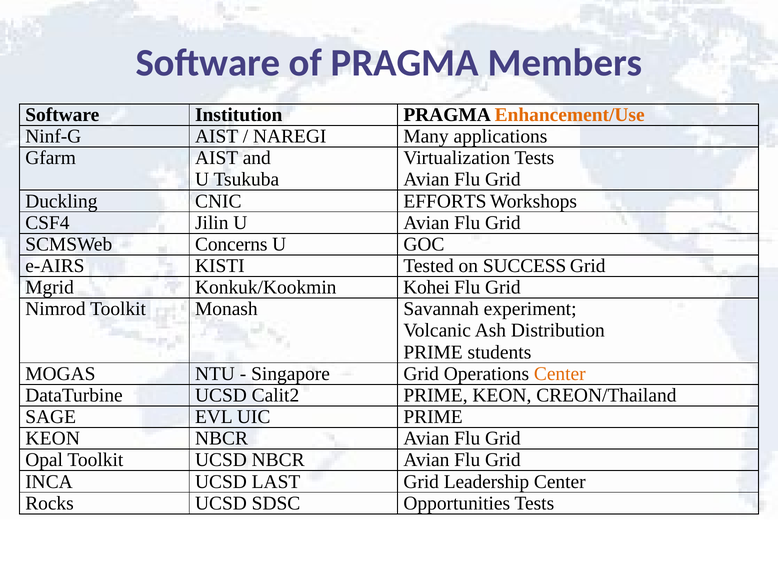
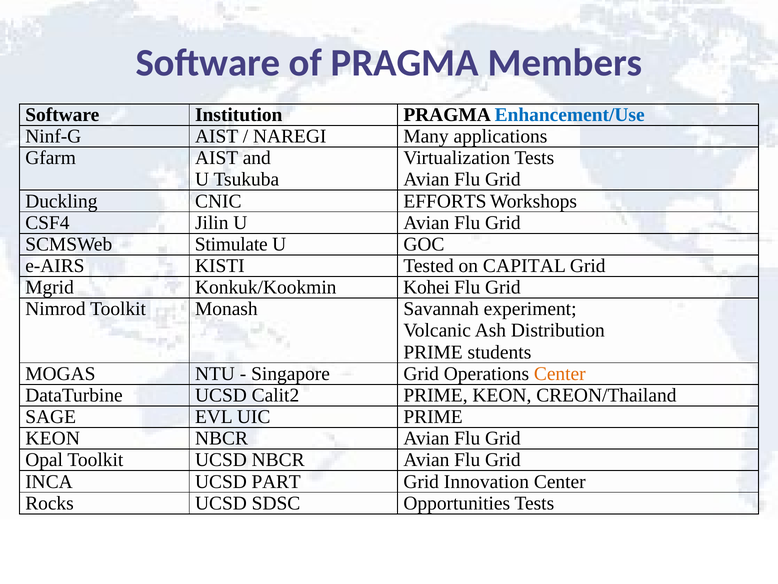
Enhancement/Use colour: orange -> blue
Concerns: Concerns -> Stimulate
SUCCESS: SUCCESS -> CAPITAL
LAST: LAST -> PART
Leadership: Leadership -> Innovation
